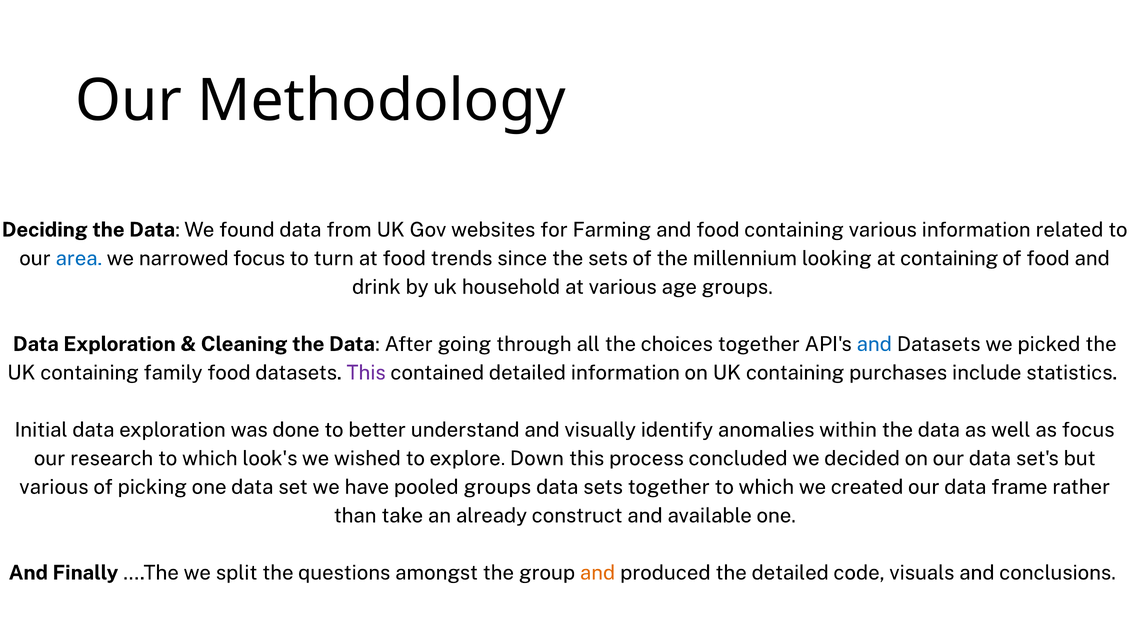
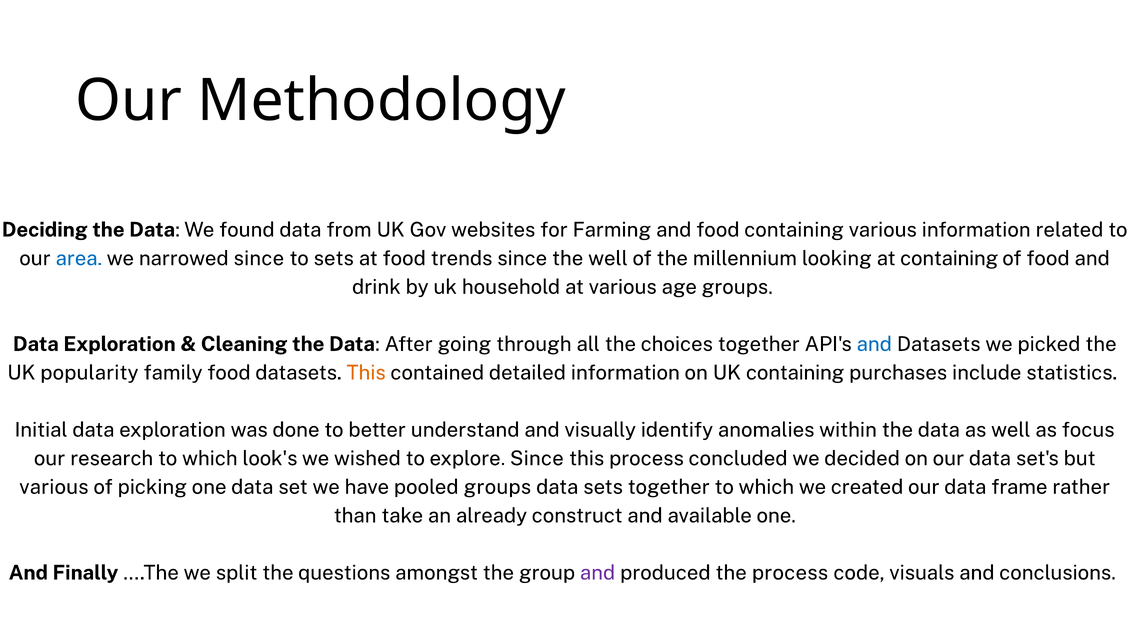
narrowed focus: focus -> since
to turn: turn -> sets
the sets: sets -> well
containing at (90, 373): containing -> popularity
This at (366, 373) colour: purple -> orange
explore Down: Down -> Since
and at (598, 572) colour: orange -> purple
the detailed: detailed -> process
